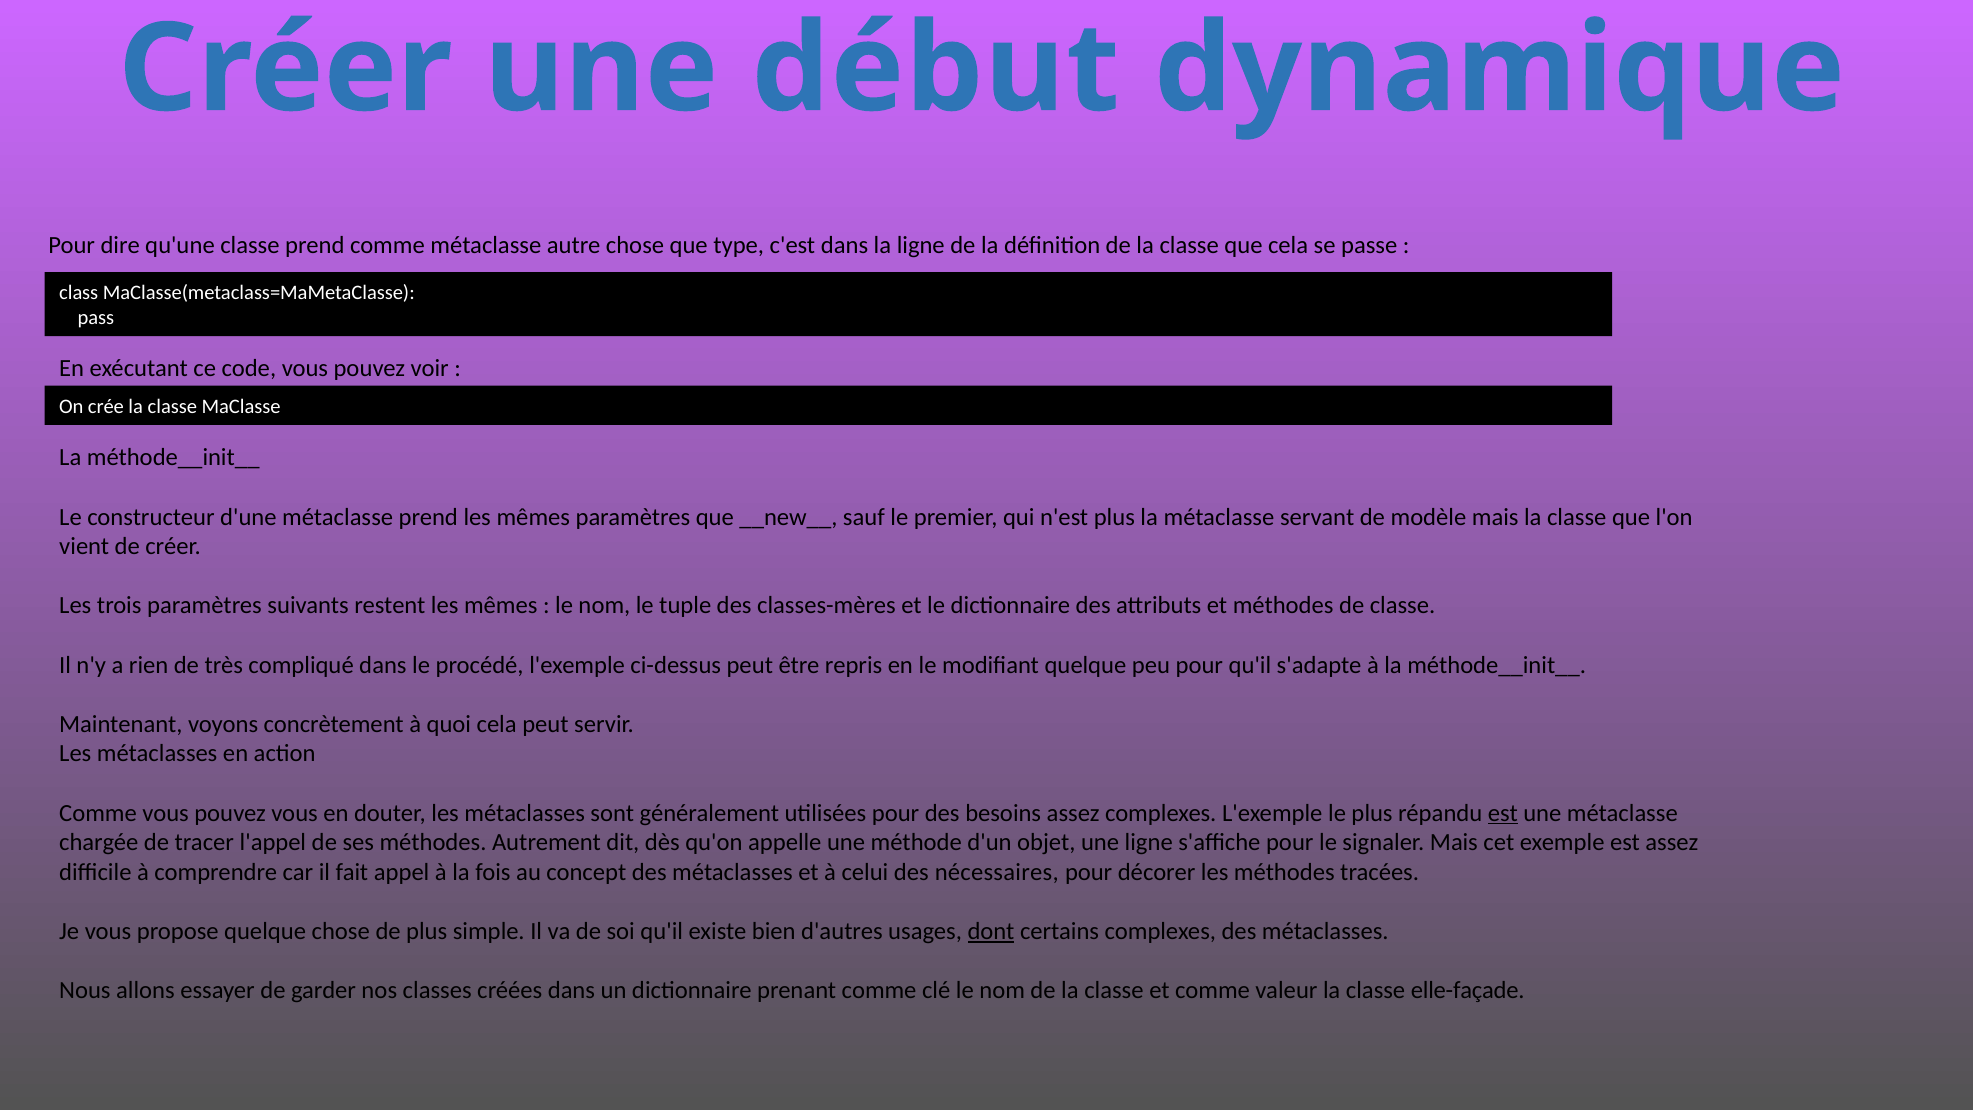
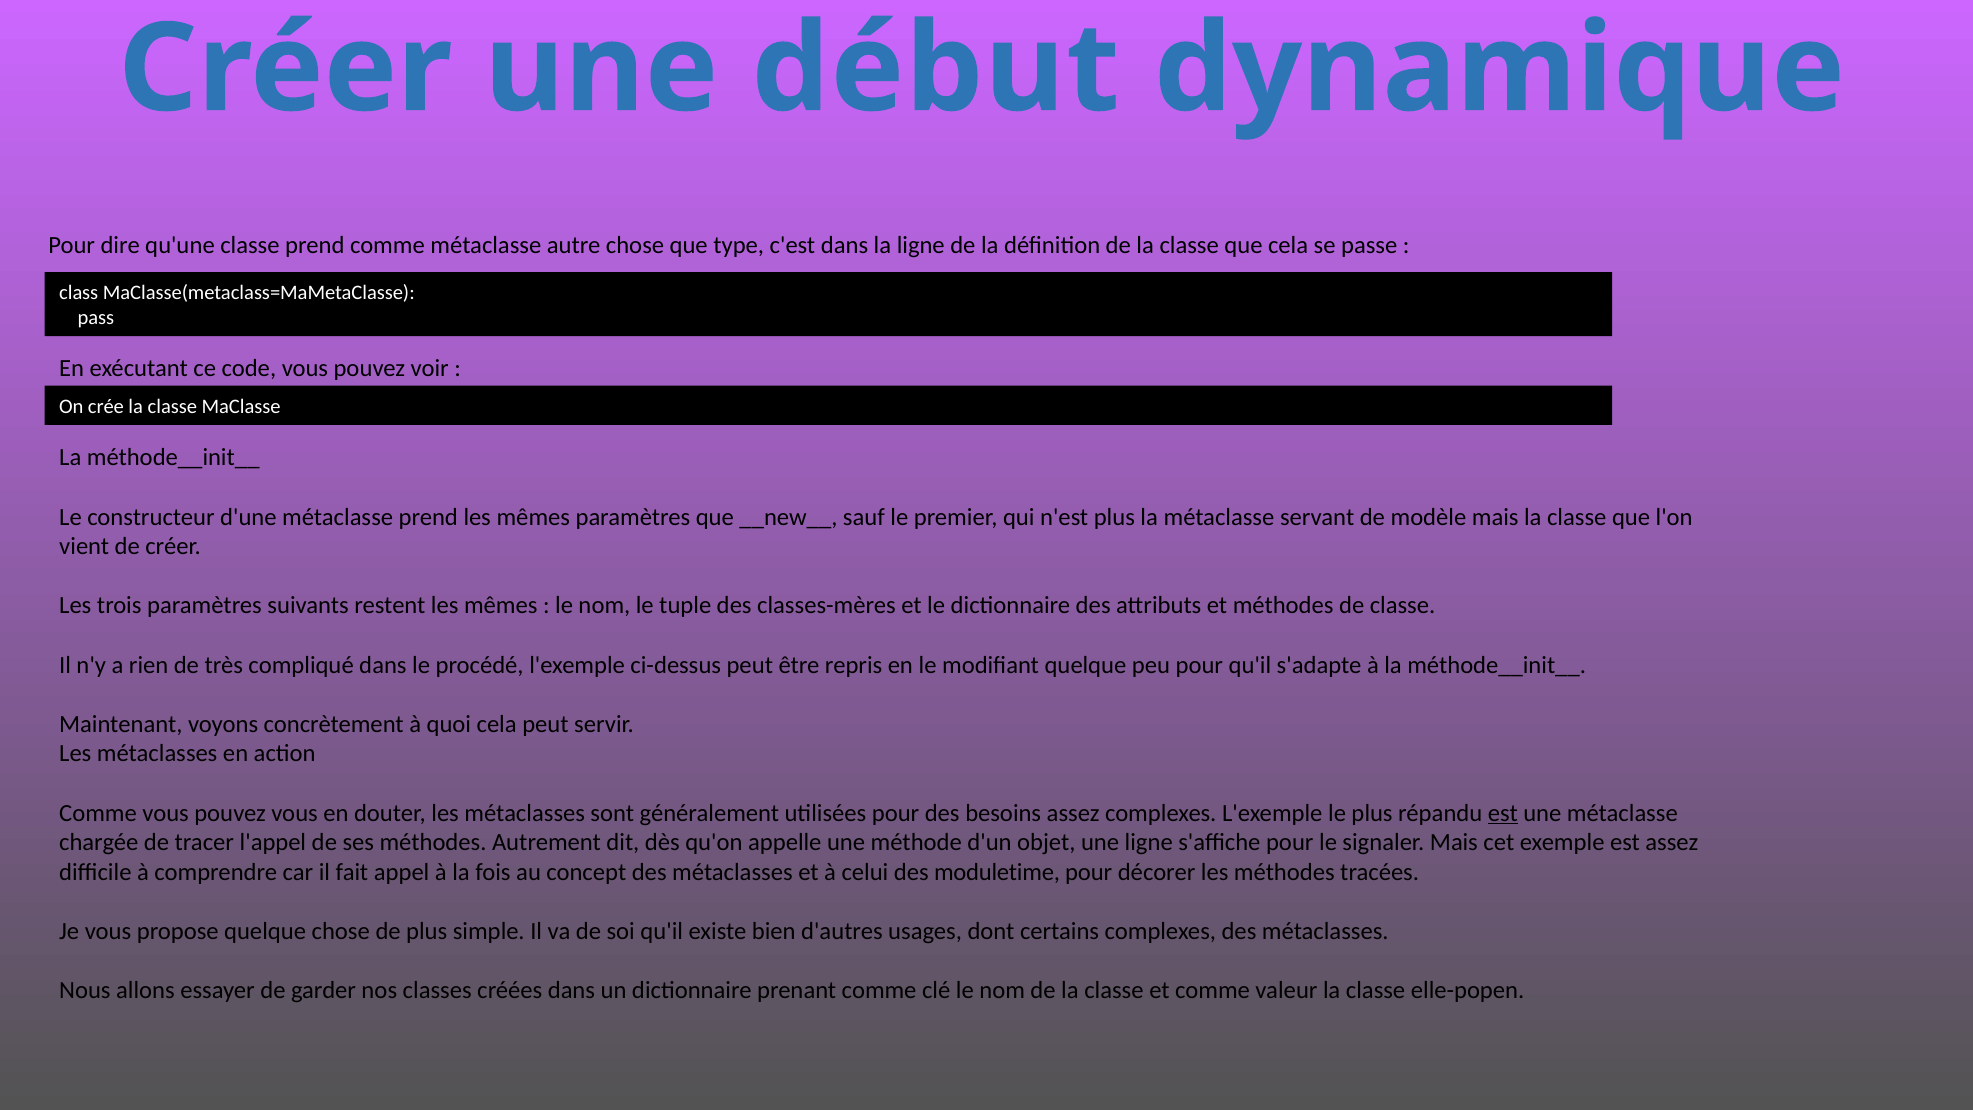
nécessaires: nécessaires -> moduletime
dont underline: present -> none
elle-façade: elle-façade -> elle-popen
